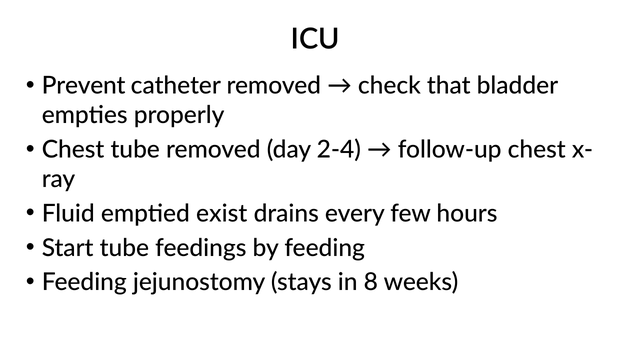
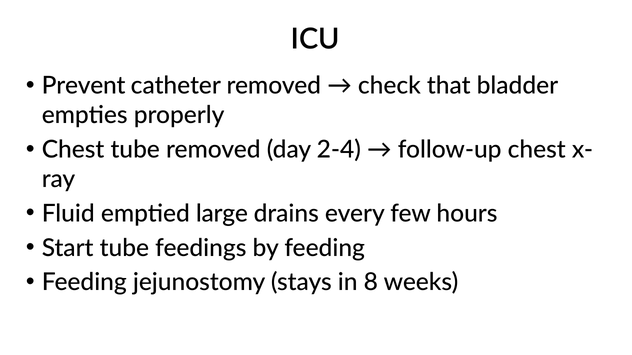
exist: exist -> large
